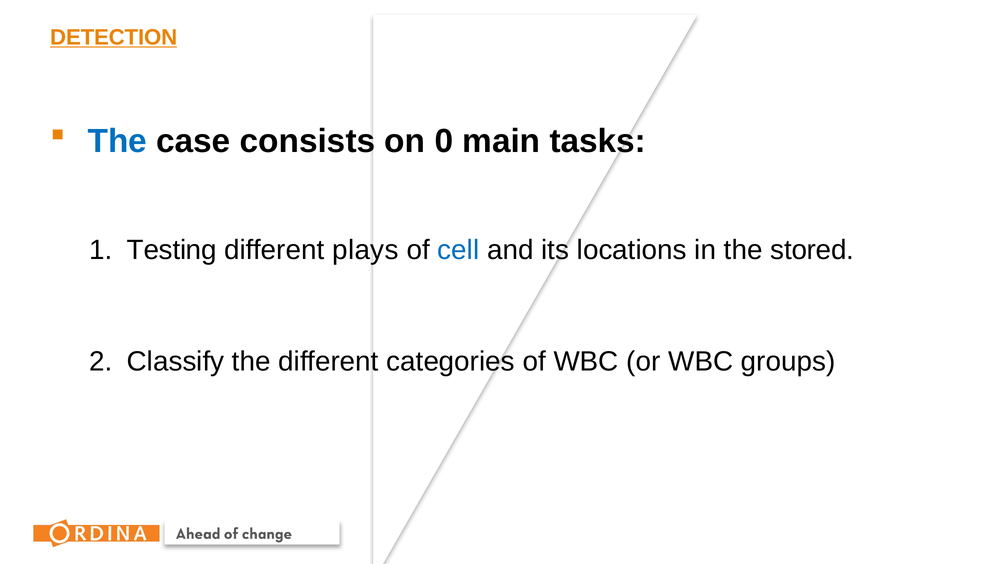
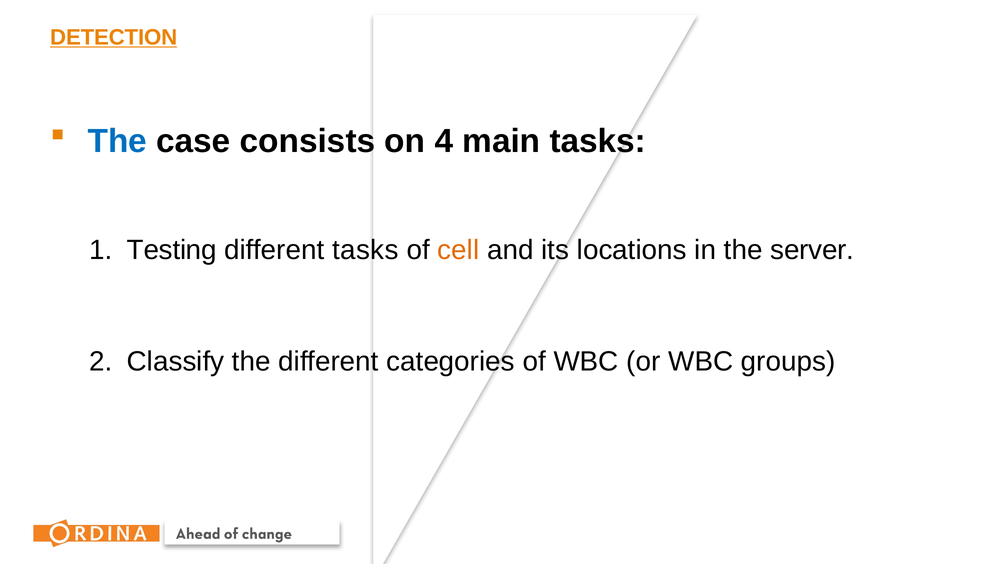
0: 0 -> 4
different plays: plays -> tasks
cell colour: blue -> orange
stored: stored -> server
